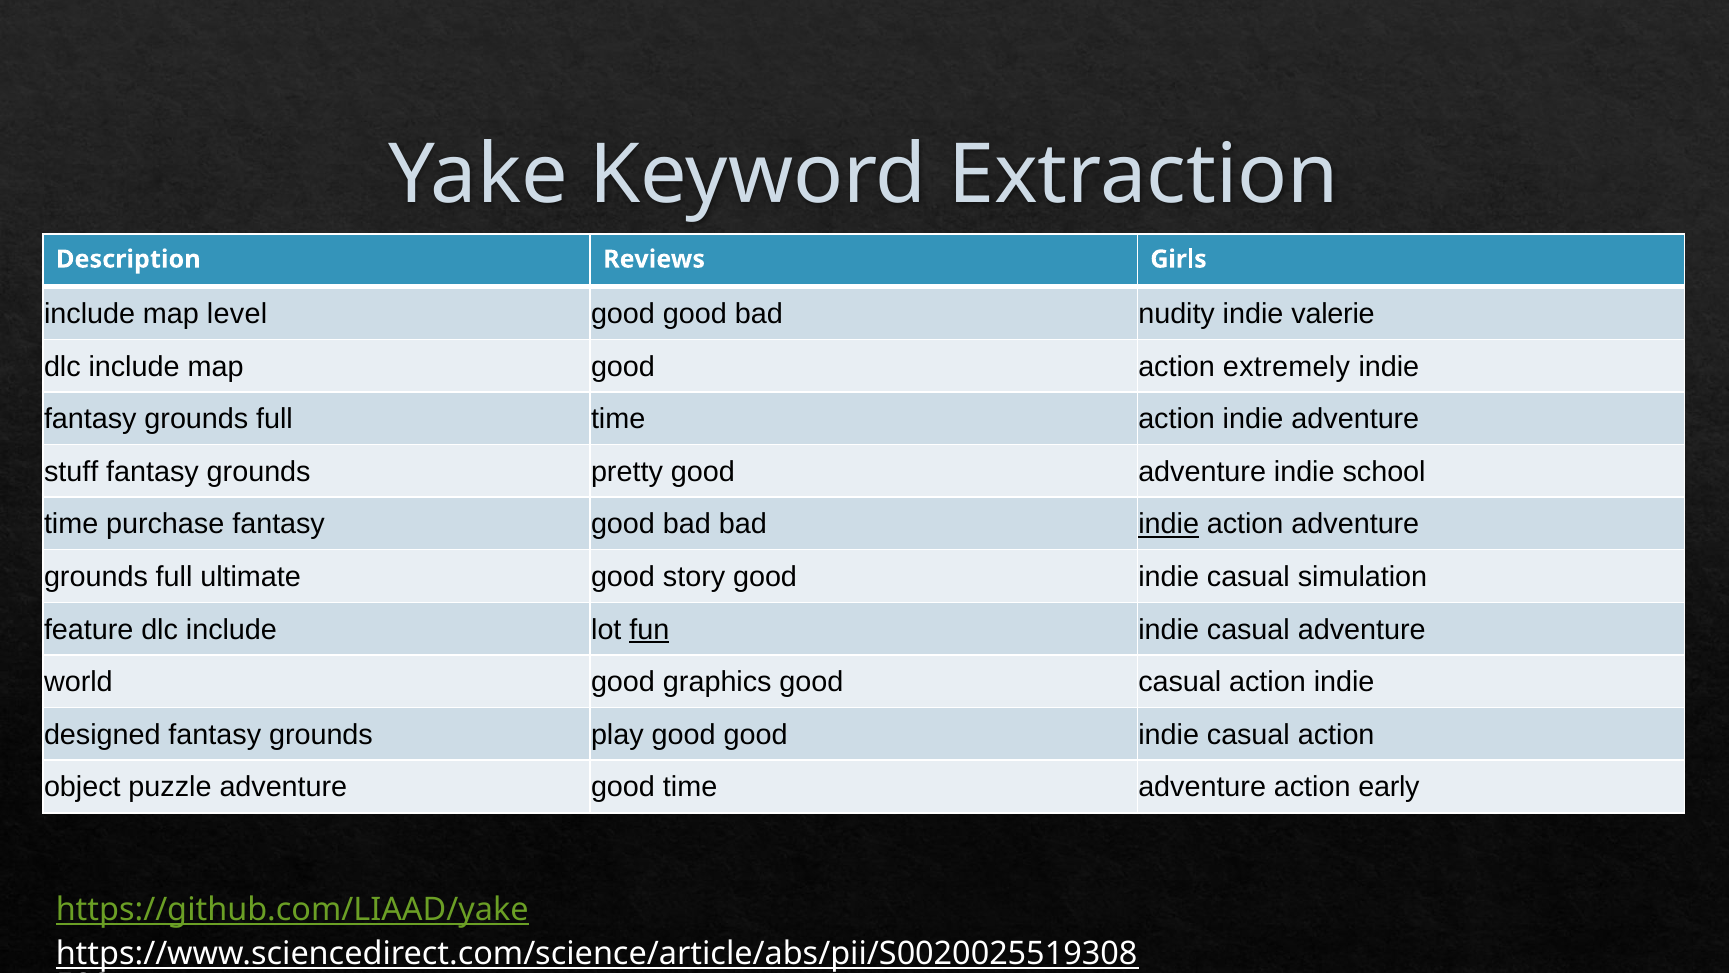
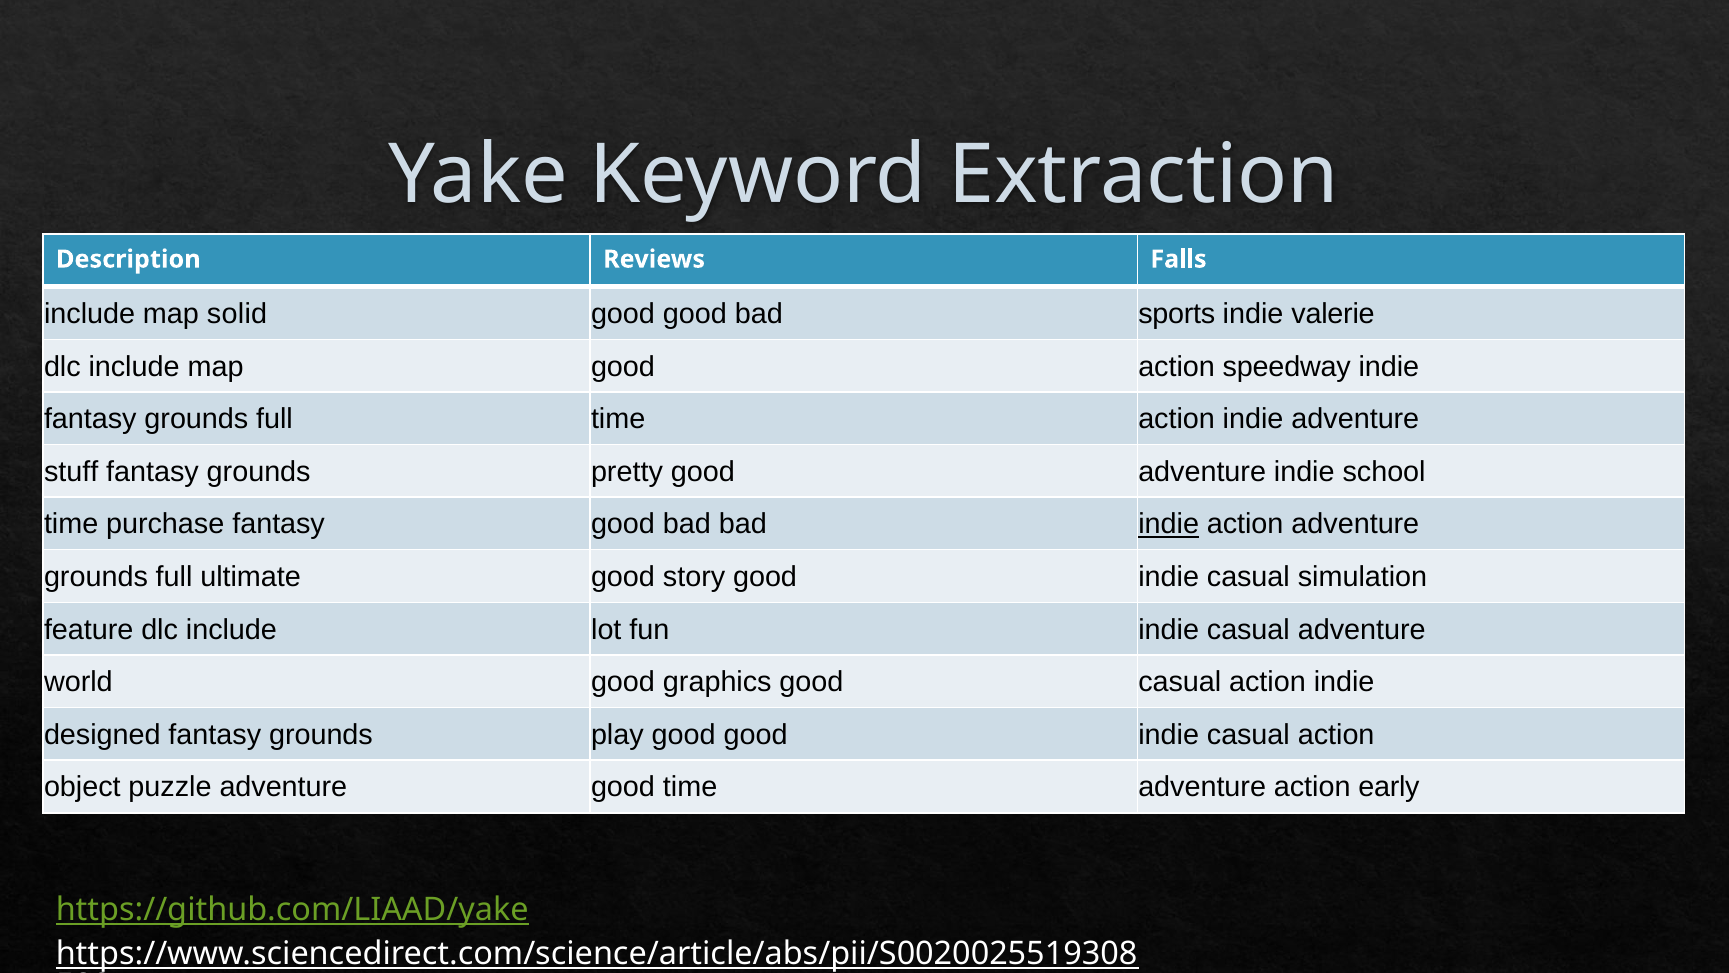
Girls: Girls -> Falls
level: level -> solid
nudity: nudity -> sports
extremely: extremely -> speedway
fun underline: present -> none
